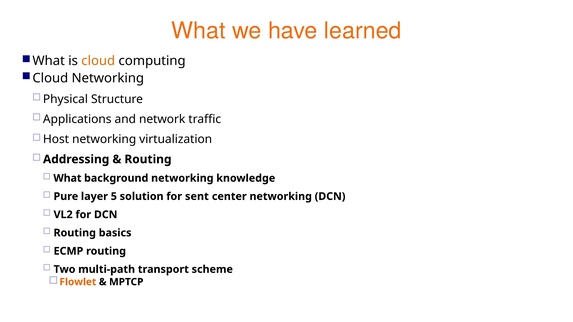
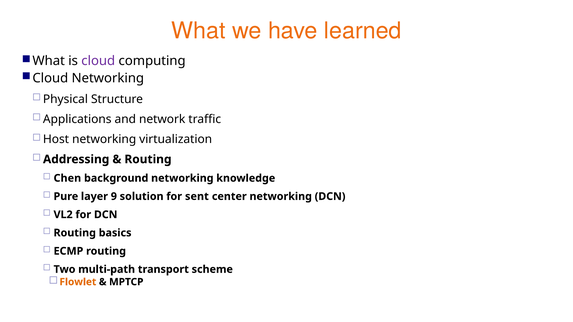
cloud at (98, 61) colour: orange -> purple
What at (67, 178): What -> Chen
5: 5 -> 9
